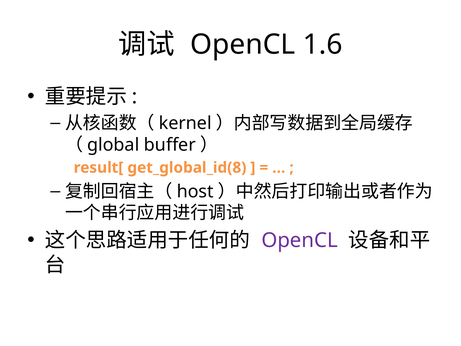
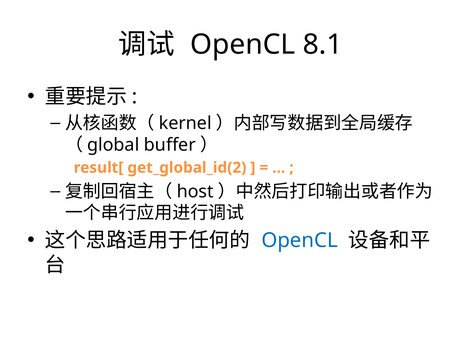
1.6: 1.6 -> 8.1
get_global_id(8: get_global_id(8 -> get_global_id(2
OpenCL at (300, 240) colour: purple -> blue
